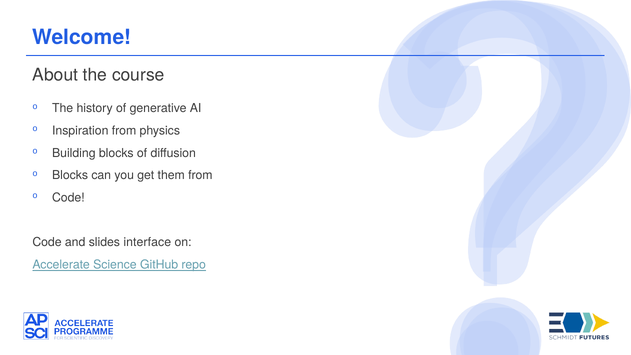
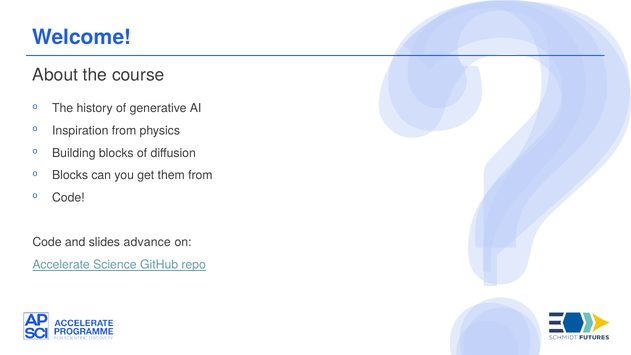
interface: interface -> advance
